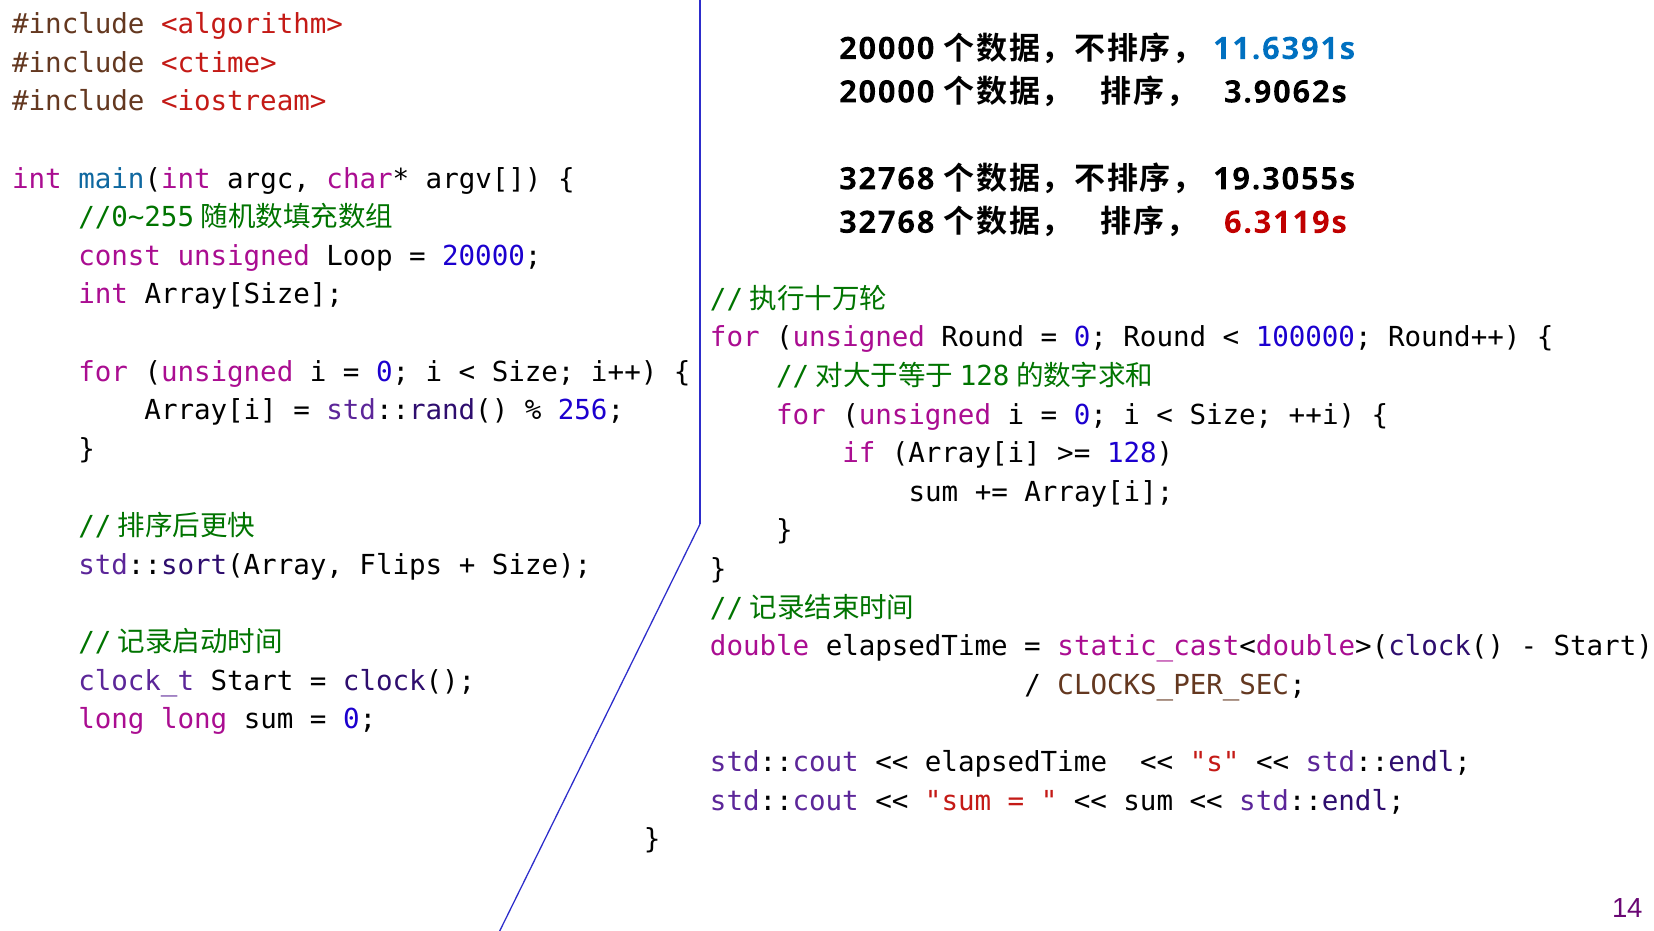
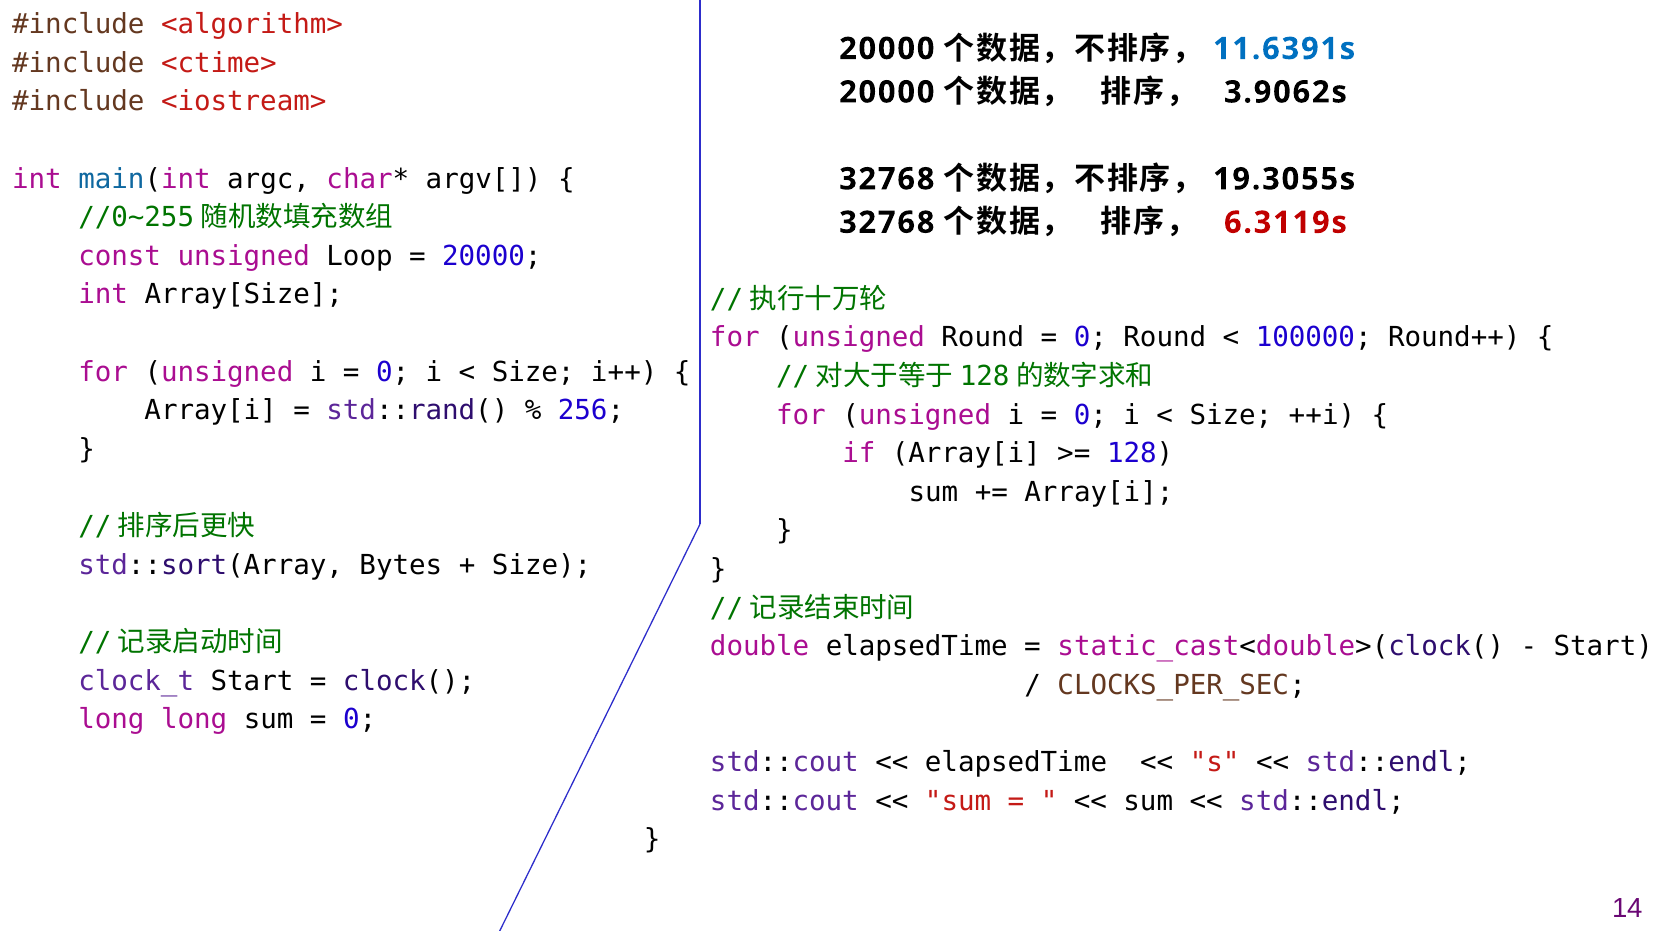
Flips: Flips -> Bytes
